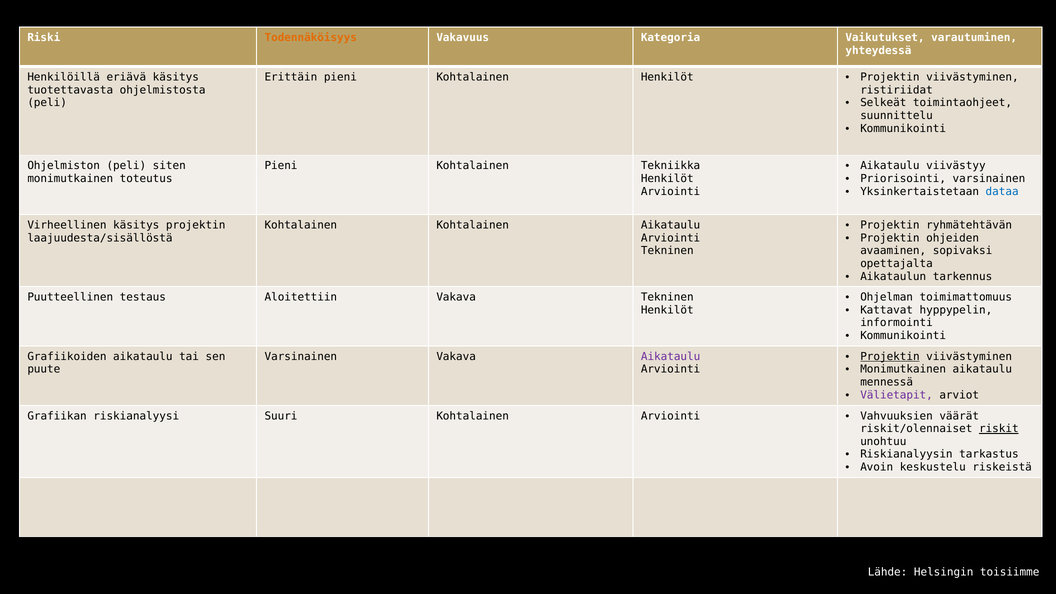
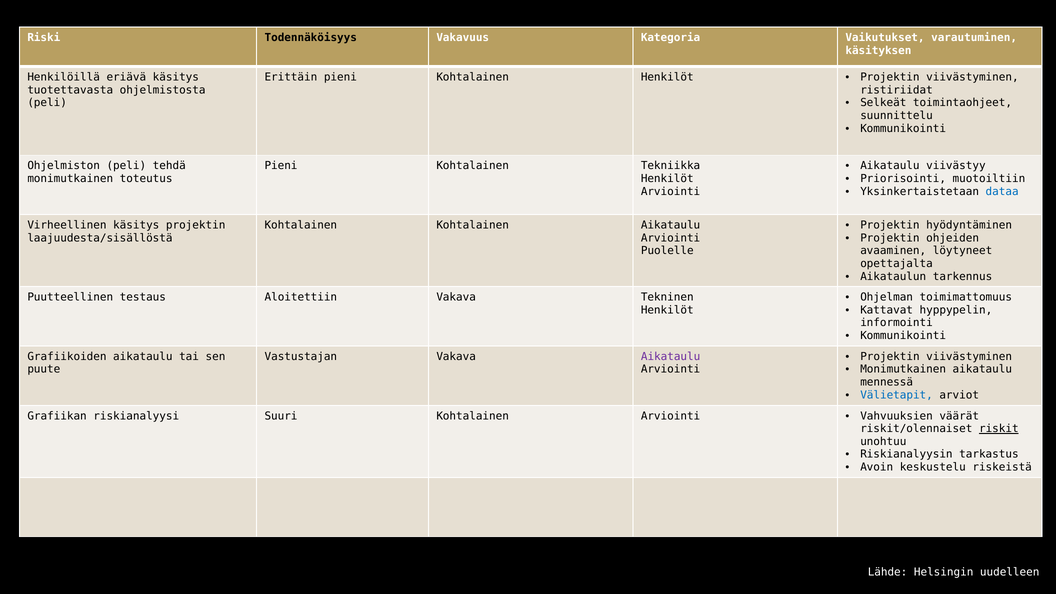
Todennäköisyys colour: orange -> black
yhteydessä: yhteydessä -> käsityksen
siten: siten -> tehdä
Priorisointi varsinainen: varsinainen -> muotoiltiin
ryhmätehtävän: ryhmätehtävän -> hyödyntäminen
Tekninen at (667, 251): Tekninen -> Puolelle
sopivaksi: sopivaksi -> löytyneet
Projektin at (890, 357) underline: present -> none
Varsinainen at (301, 357): Varsinainen -> Vastustajan
Välietapit colour: purple -> blue
toisiimme: toisiimme -> uudelleen
